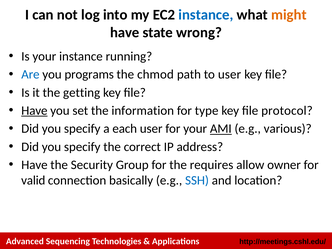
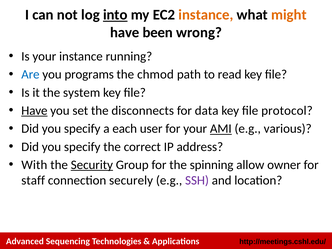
into underline: none -> present
instance at (206, 15) colour: blue -> orange
state: state -> been
to user: user -> read
getting: getting -> system
information: information -> disconnects
type: type -> data
Have at (34, 165): Have -> With
Security underline: none -> present
requires: requires -> spinning
valid: valid -> staff
basically: basically -> securely
SSH colour: blue -> purple
